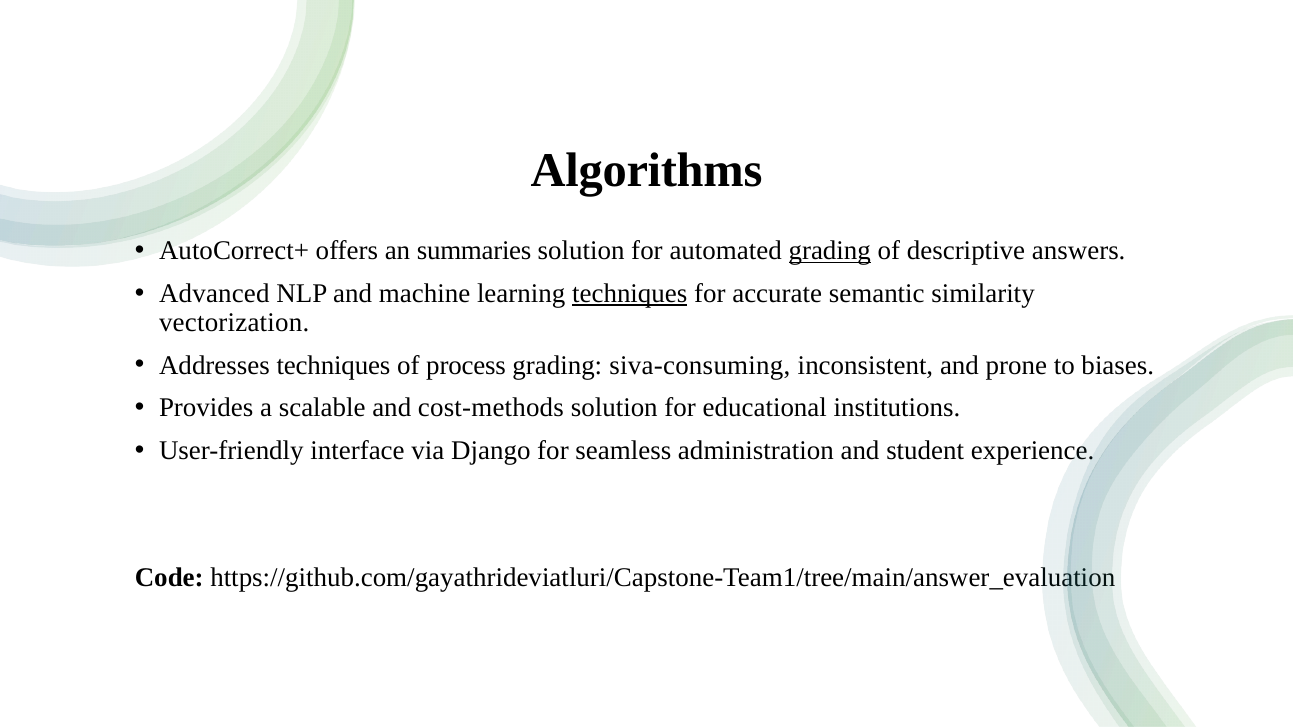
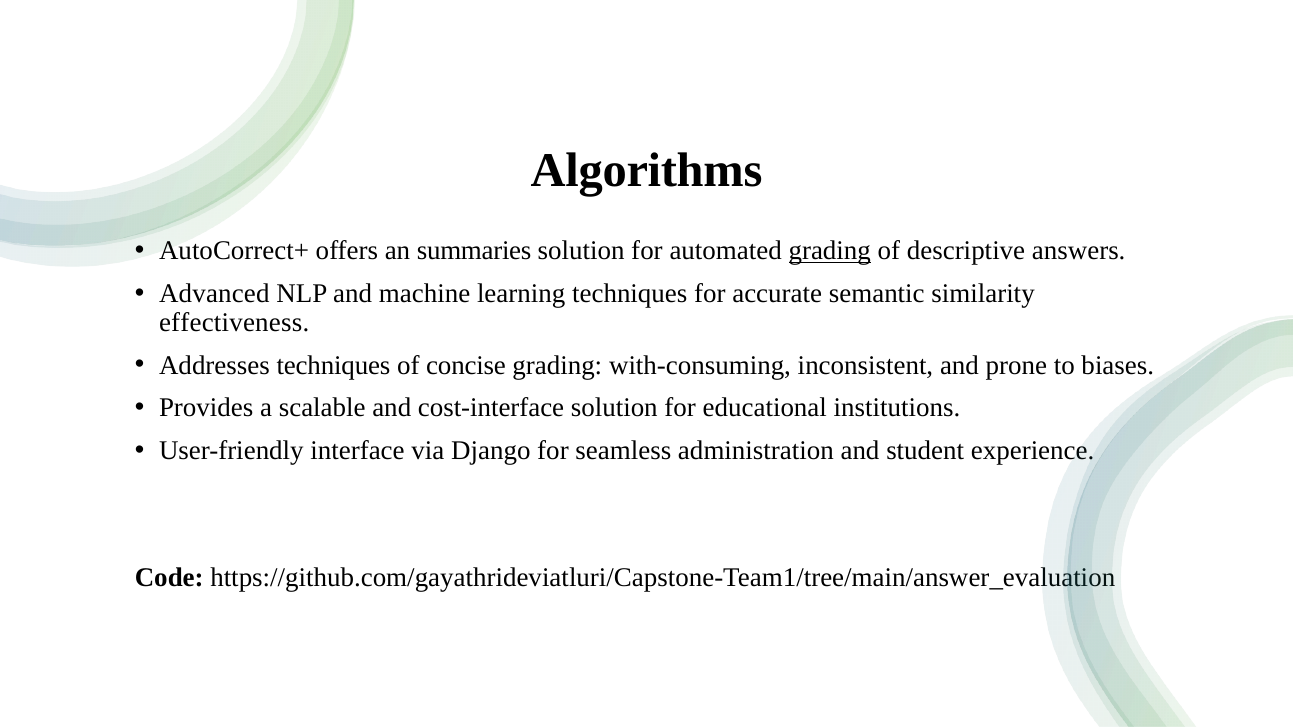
techniques at (630, 294) underline: present -> none
vectorization: vectorization -> effectiveness
process: process -> concise
siva-consuming: siva-consuming -> with-consuming
cost-methods: cost-methods -> cost-interface
